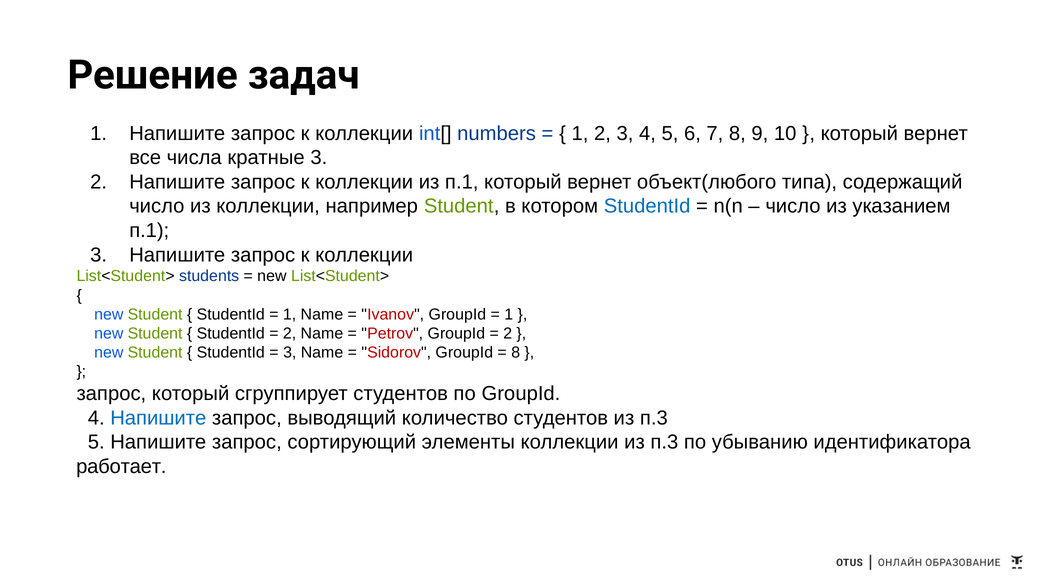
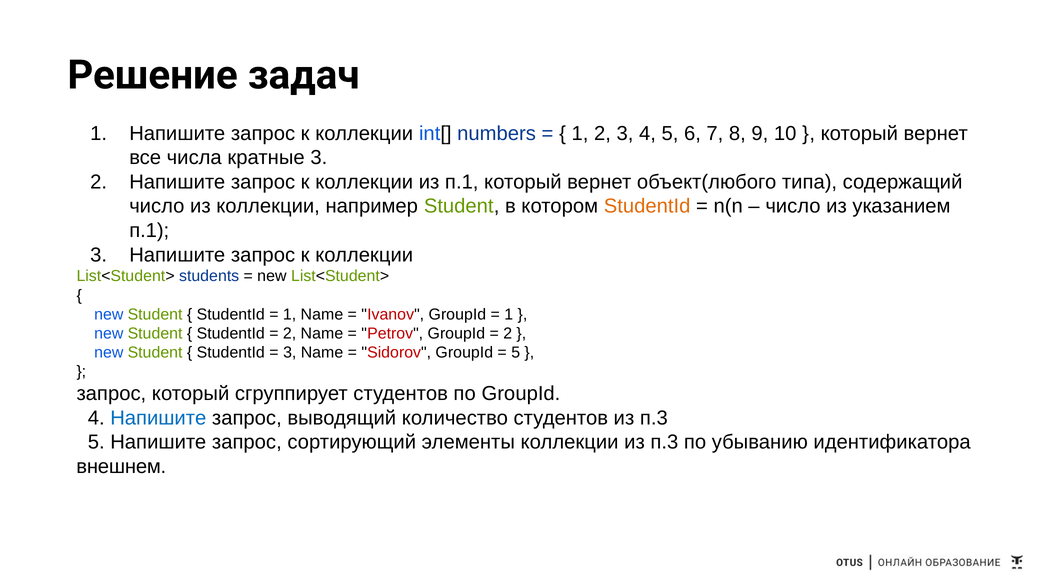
StudentId at (647, 206) colour: blue -> orange
8 at (516, 353): 8 -> 5
работает: работает -> внешнем
